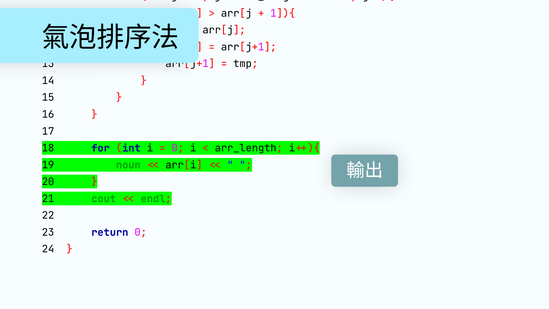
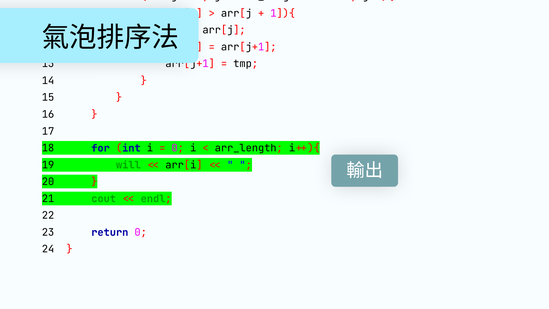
noun: noun -> will
